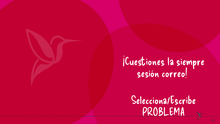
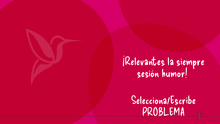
¡Cuestiones: ¡Cuestiones -> ¡Relevantes
correo: correo -> humor
